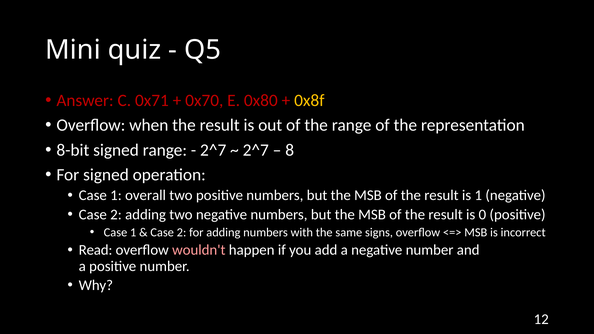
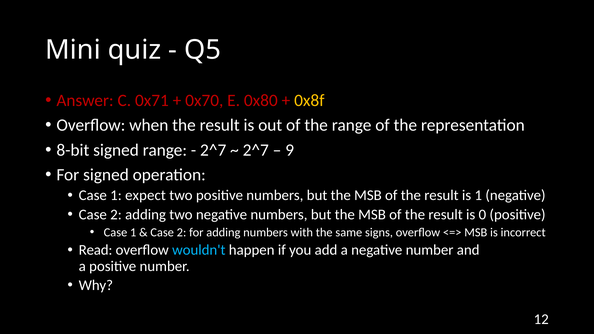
8: 8 -> 9
overall: overall -> expect
wouldn't colour: pink -> light blue
